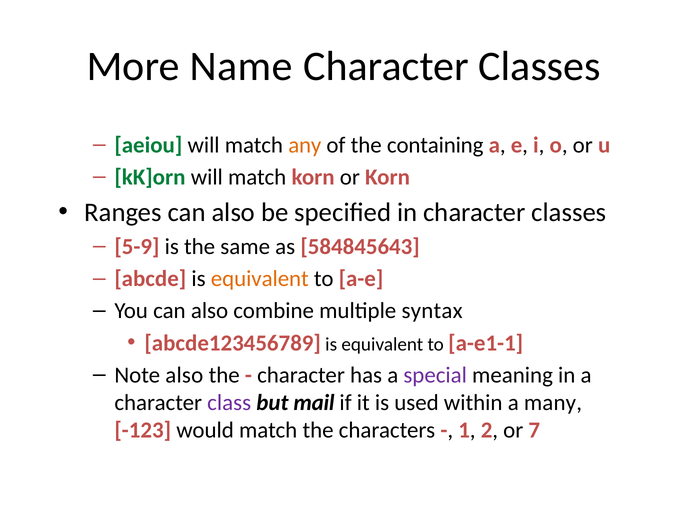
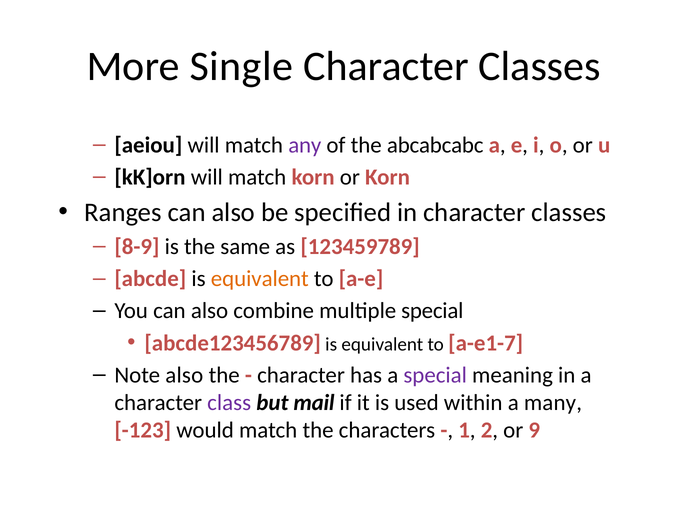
Name: Name -> Single
aeiou colour: green -> black
any colour: orange -> purple
containing: containing -> abcabcabc
kK]orn colour: green -> black
5-9: 5-9 -> 8-9
584845643: 584845643 -> 123459789
multiple syntax: syntax -> special
a-e1-1: a-e1-1 -> a-e1-7
7: 7 -> 9
